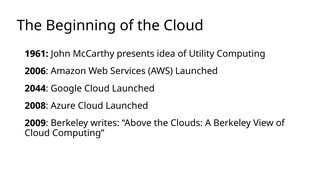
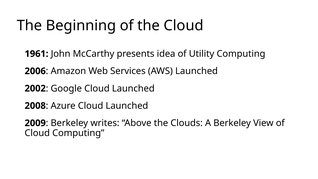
2044: 2044 -> 2002
